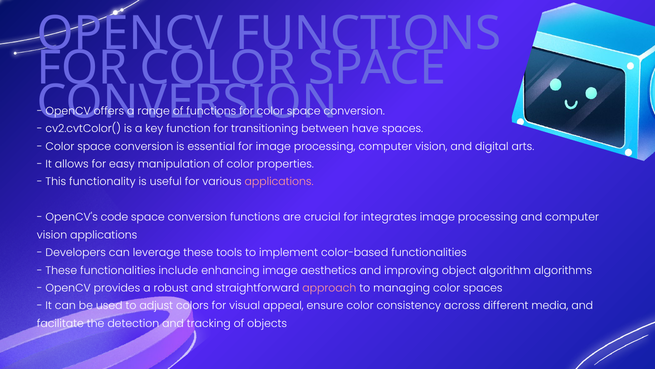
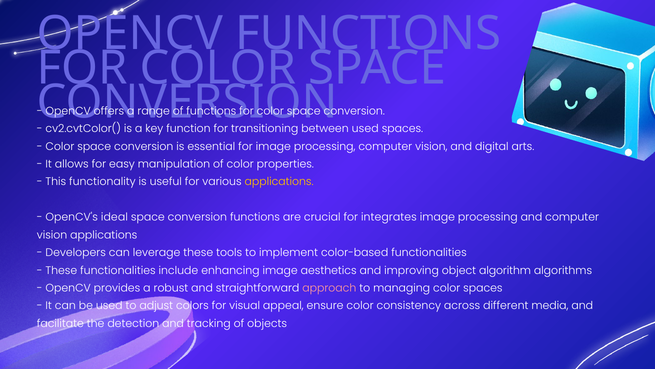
have at (365, 129): have -> used
applications at (279, 182) colour: pink -> yellow
code: code -> ideal
